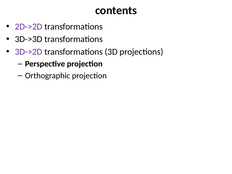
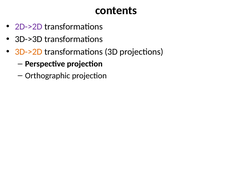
3D->2D colour: purple -> orange
